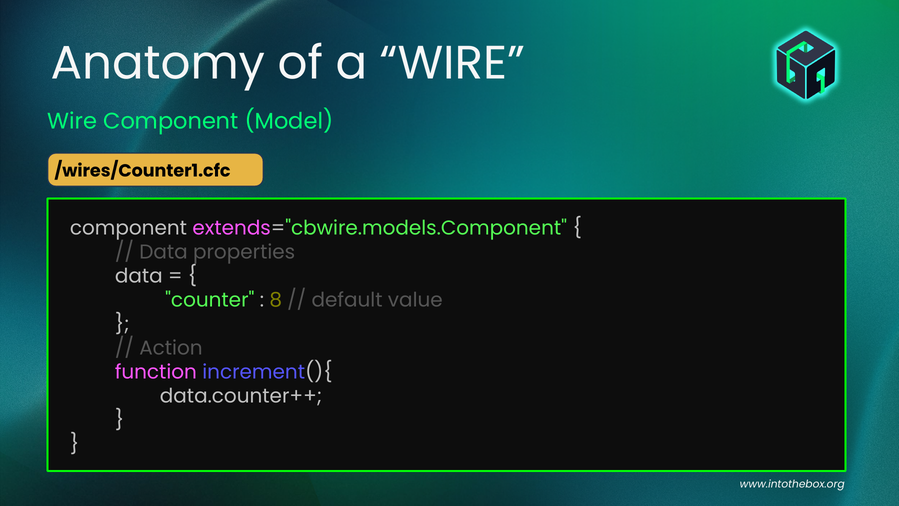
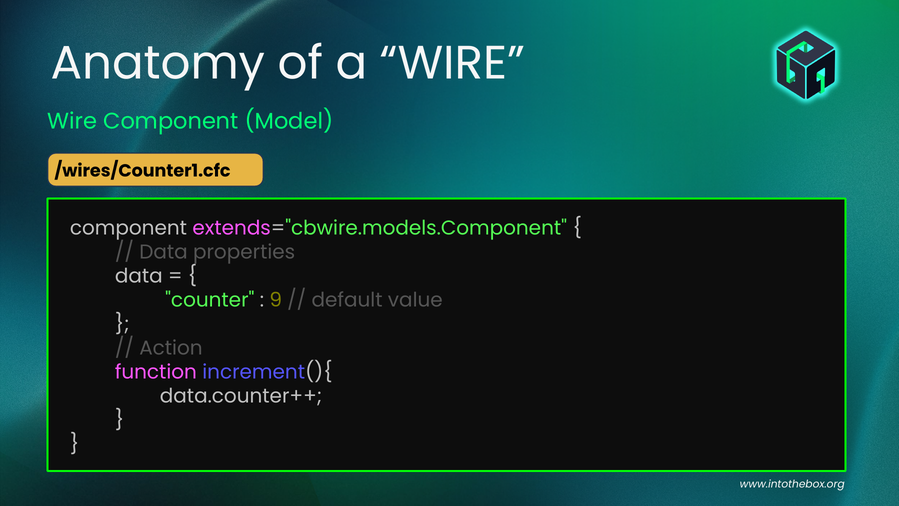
8: 8 -> 9
